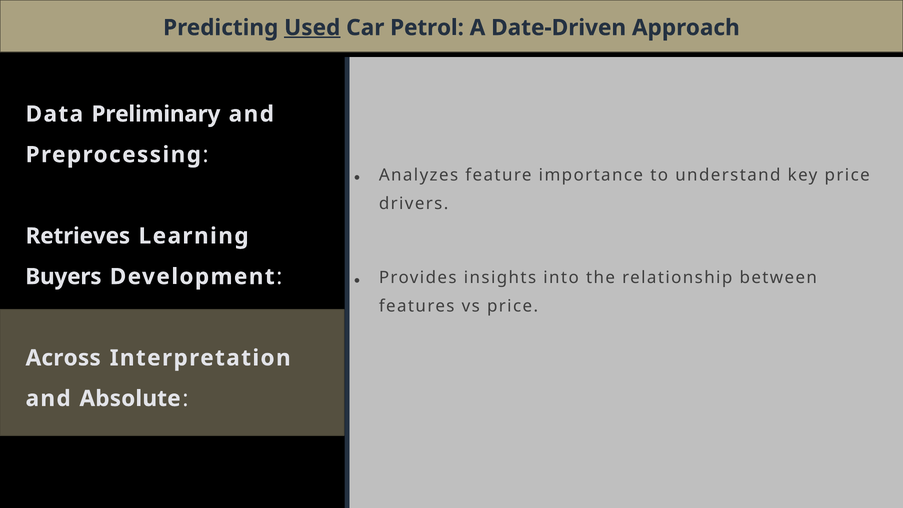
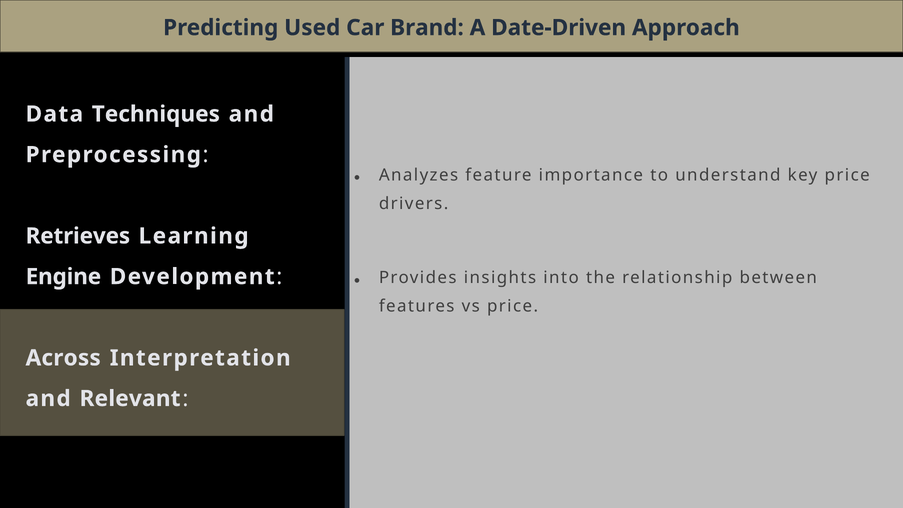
Used underline: present -> none
Petrol: Petrol -> Brand
Preliminary: Preliminary -> Techniques
Buyers: Buyers -> Engine
Absolute: Absolute -> Relevant
